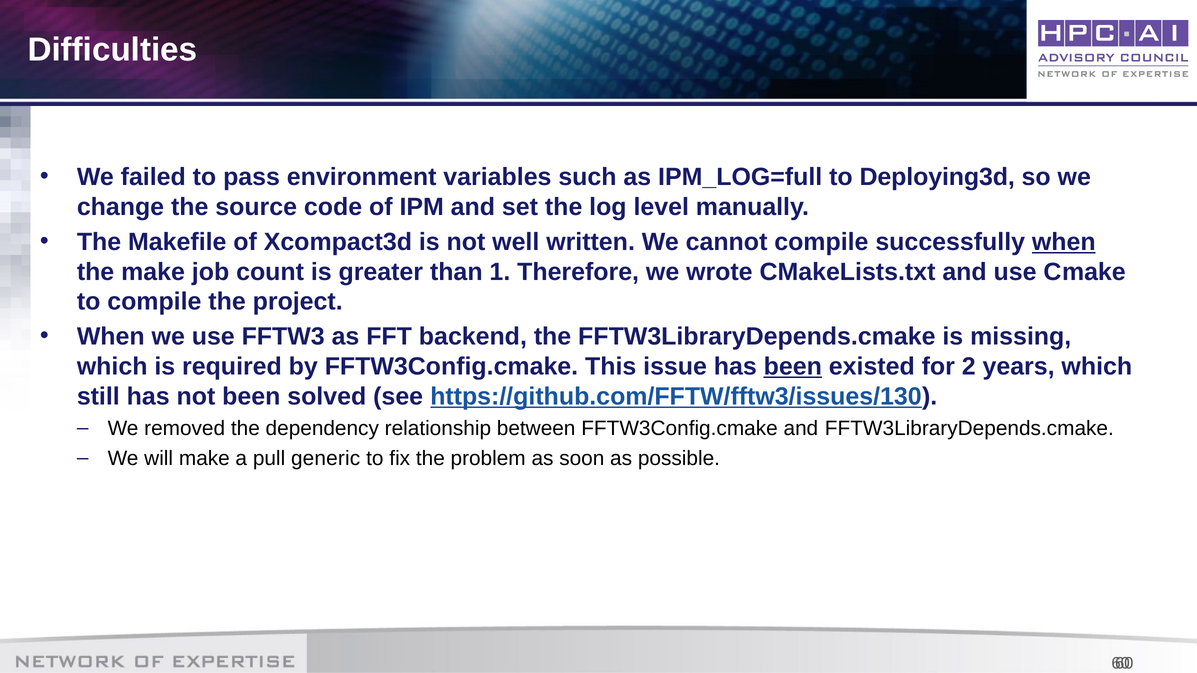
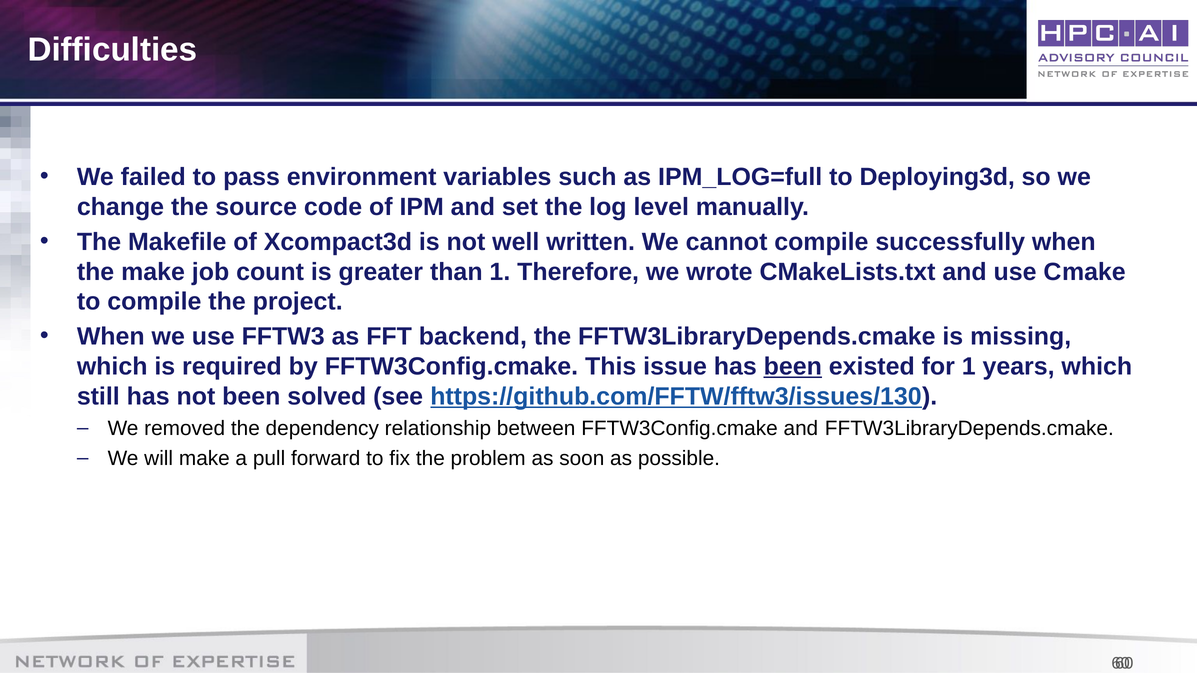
when at (1064, 242) underline: present -> none
for 2: 2 -> 1
generic: generic -> forward
